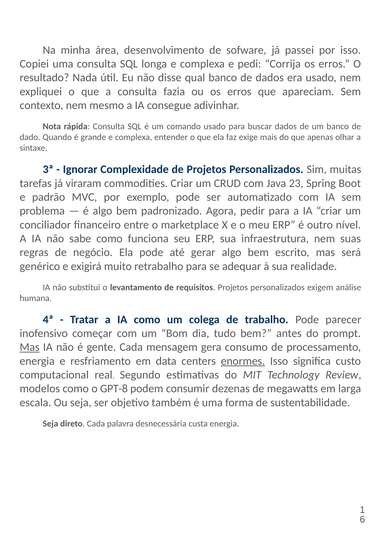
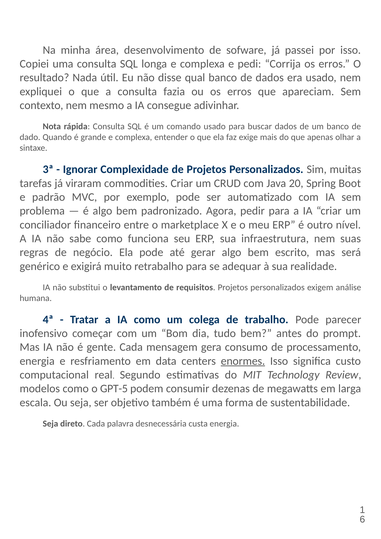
23: 23 -> 20
Mas at (30, 347) underline: present -> none
GPT-8: GPT-8 -> GPT-5
